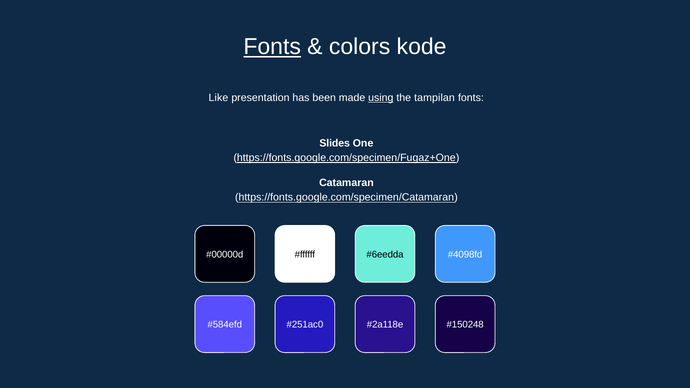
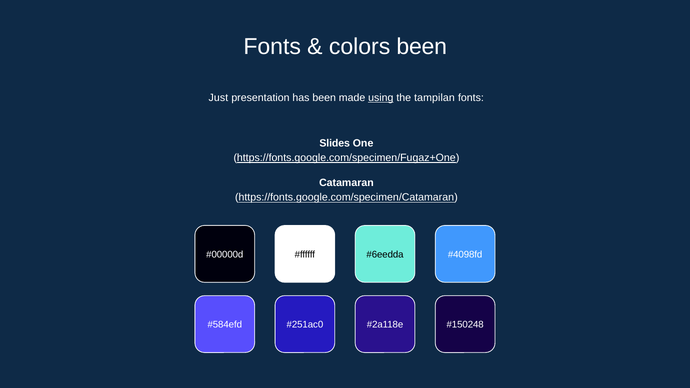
Fonts at (272, 47) underline: present -> none
colors kode: kode -> been
Like: Like -> Just
